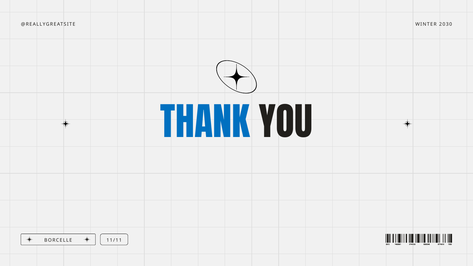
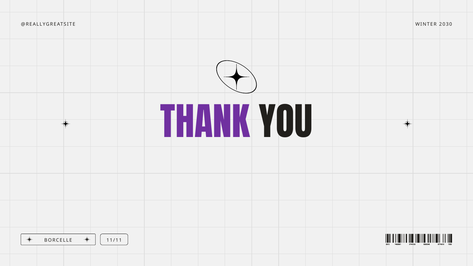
THANK colour: blue -> purple
